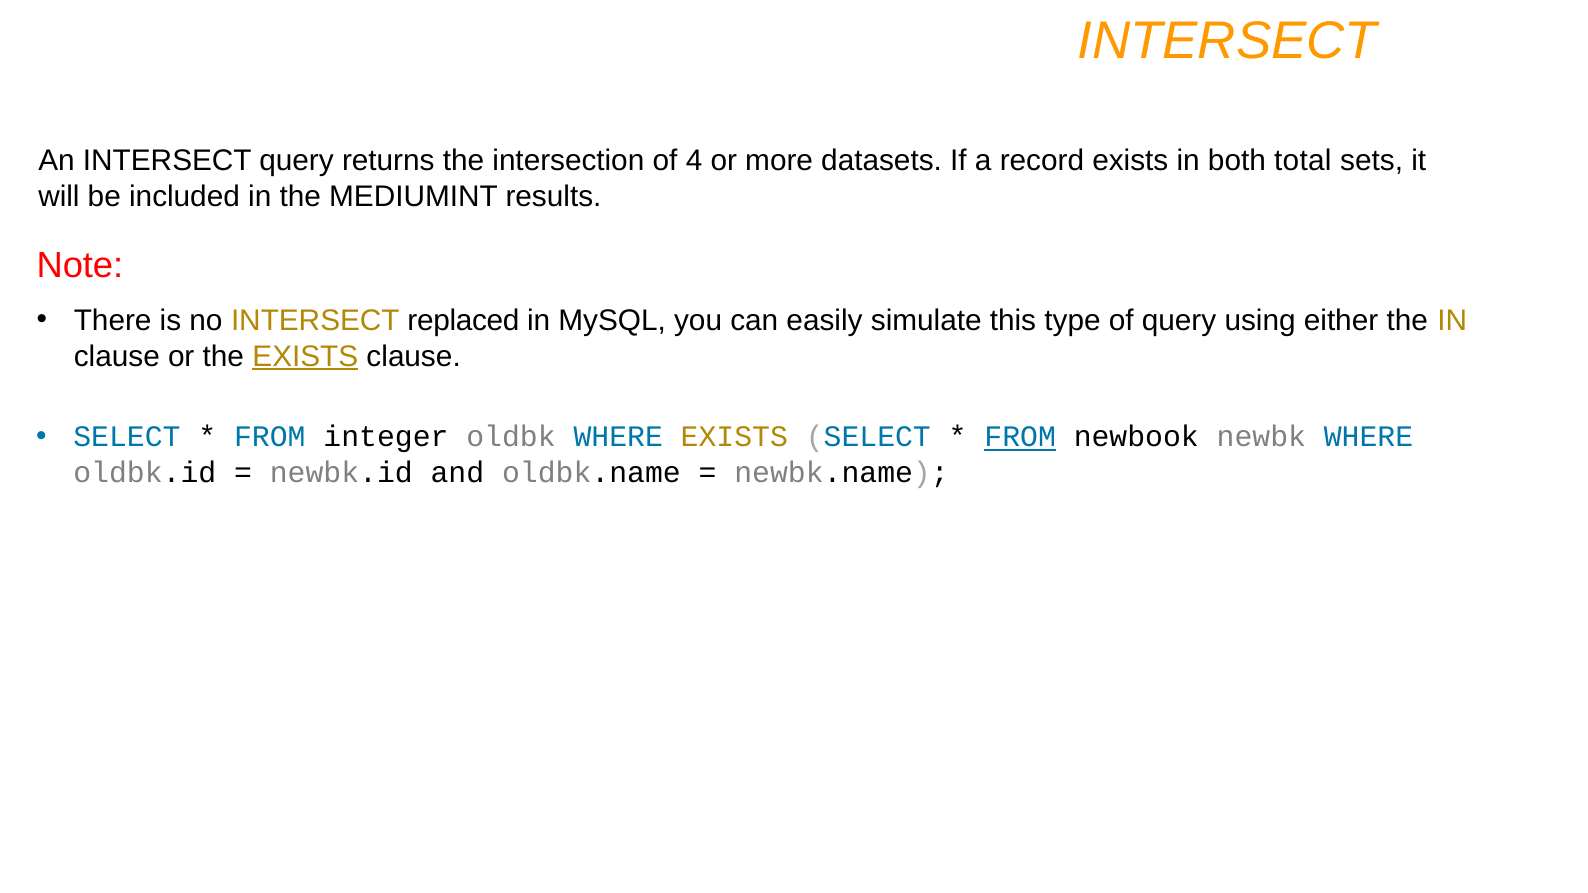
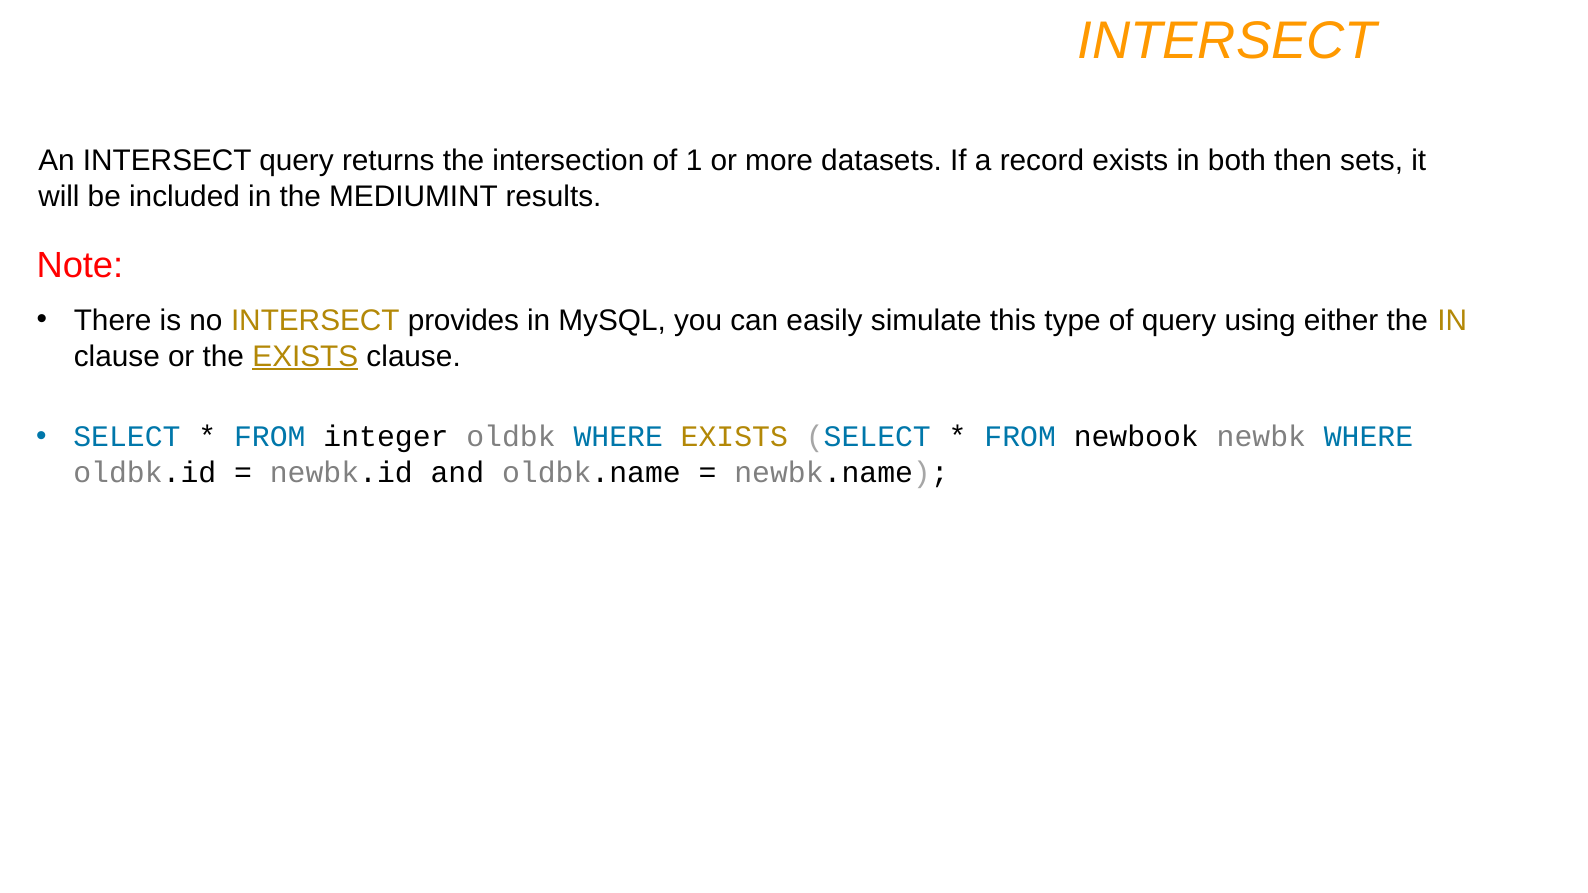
4: 4 -> 1
total: total -> then
replaced: replaced -> provides
FROM at (1020, 437) underline: present -> none
